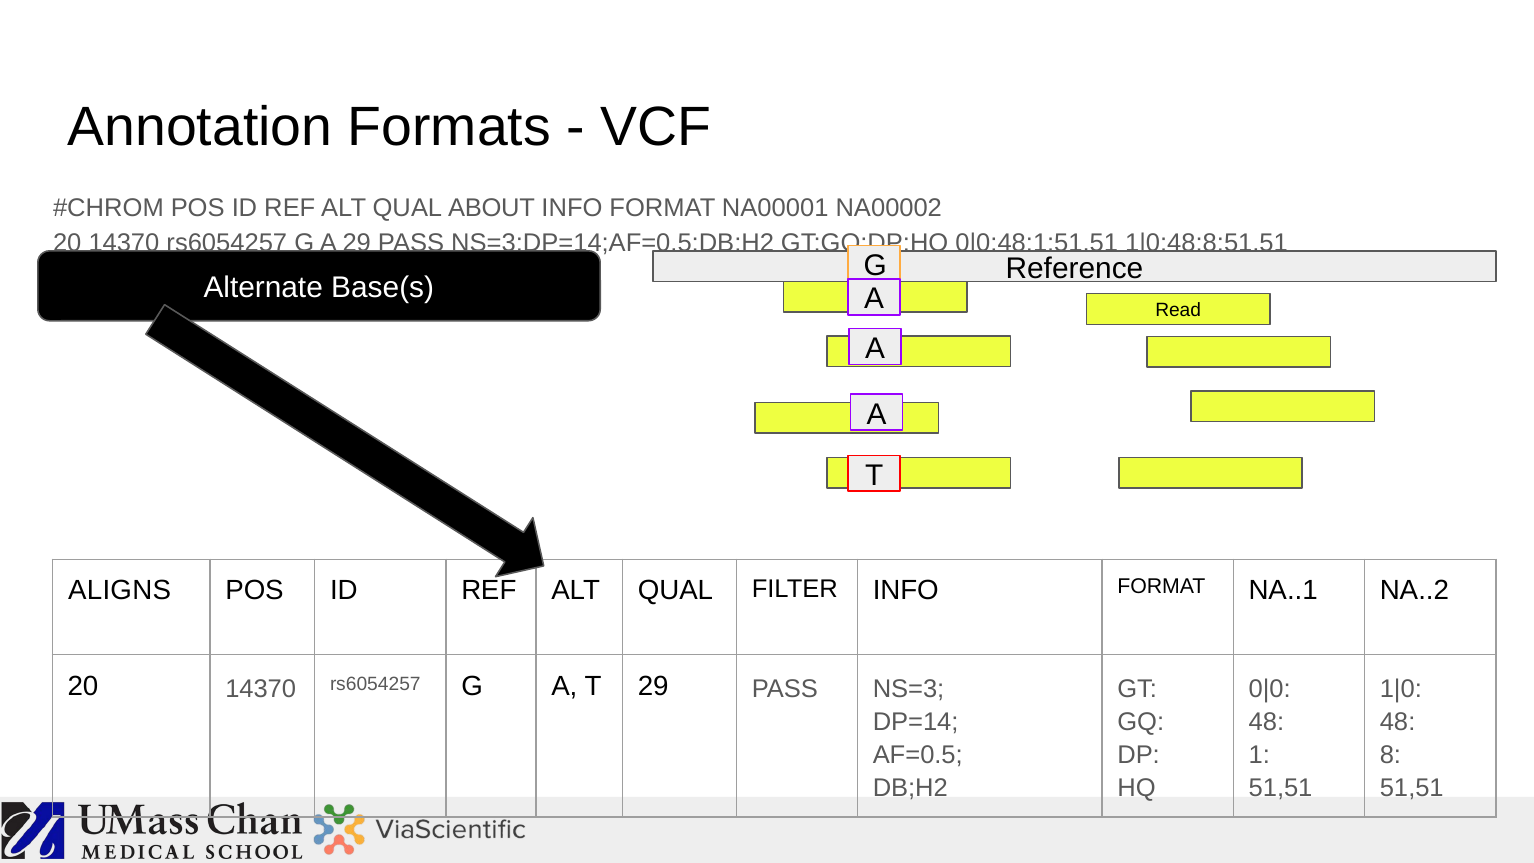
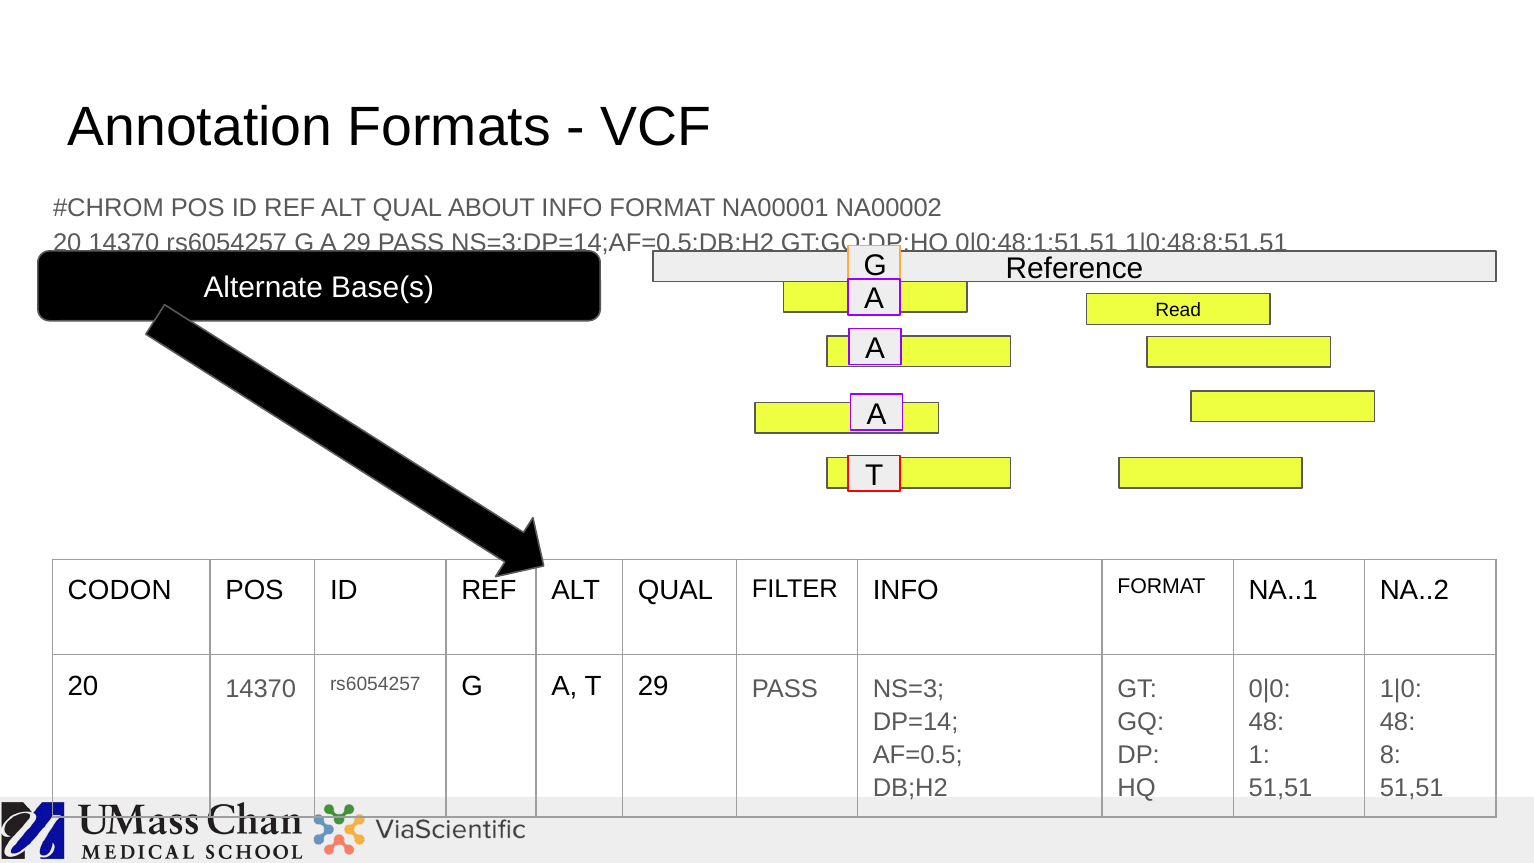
ALIGNS: ALIGNS -> CODON
